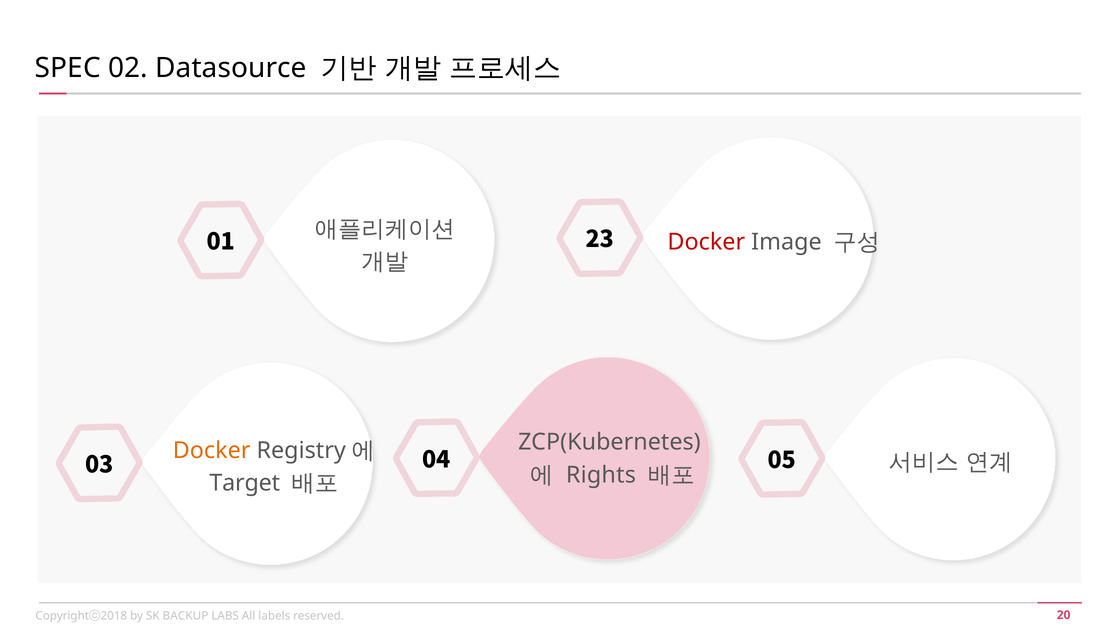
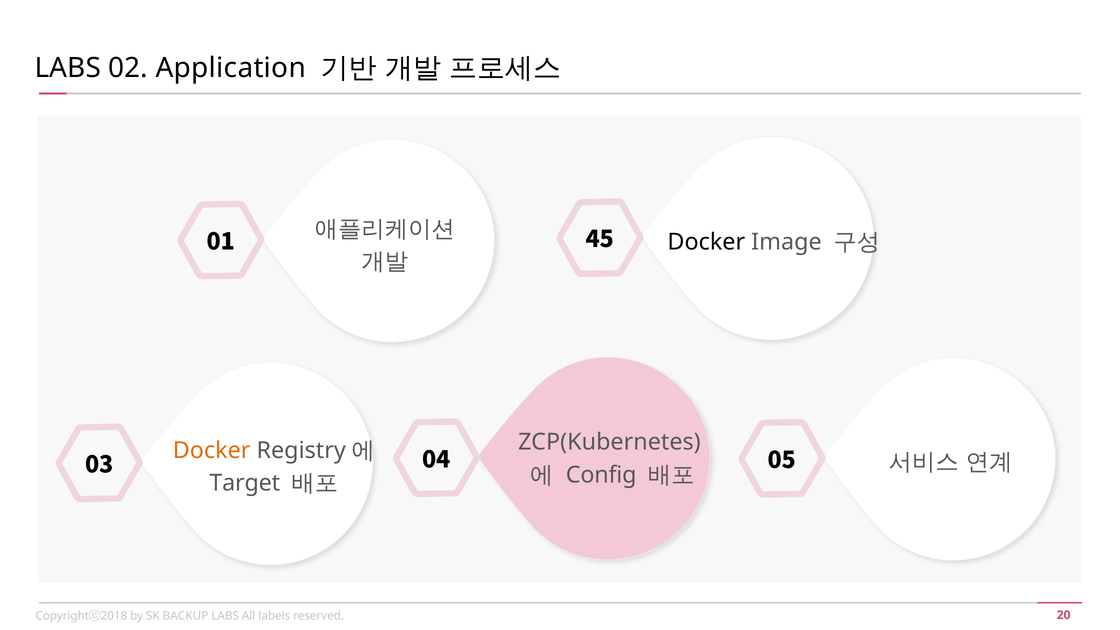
SPEC at (68, 68): SPEC -> LABS
Datasource: Datasource -> Application
23: 23 -> 45
Docker at (706, 242) colour: red -> black
Rights: Rights -> Config
